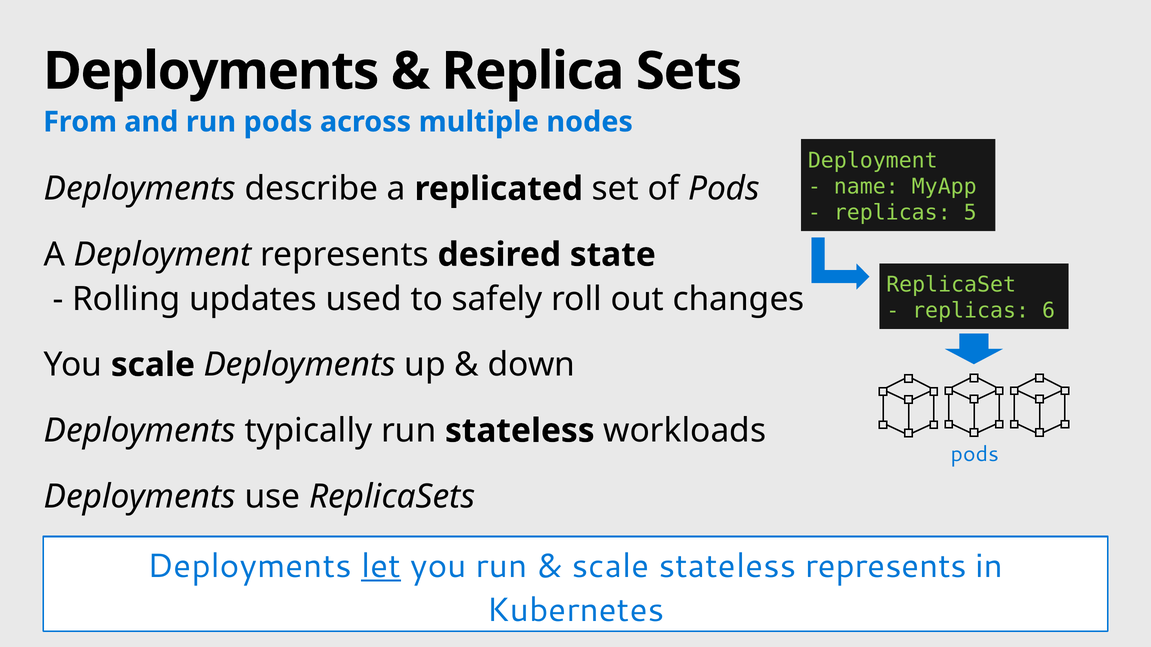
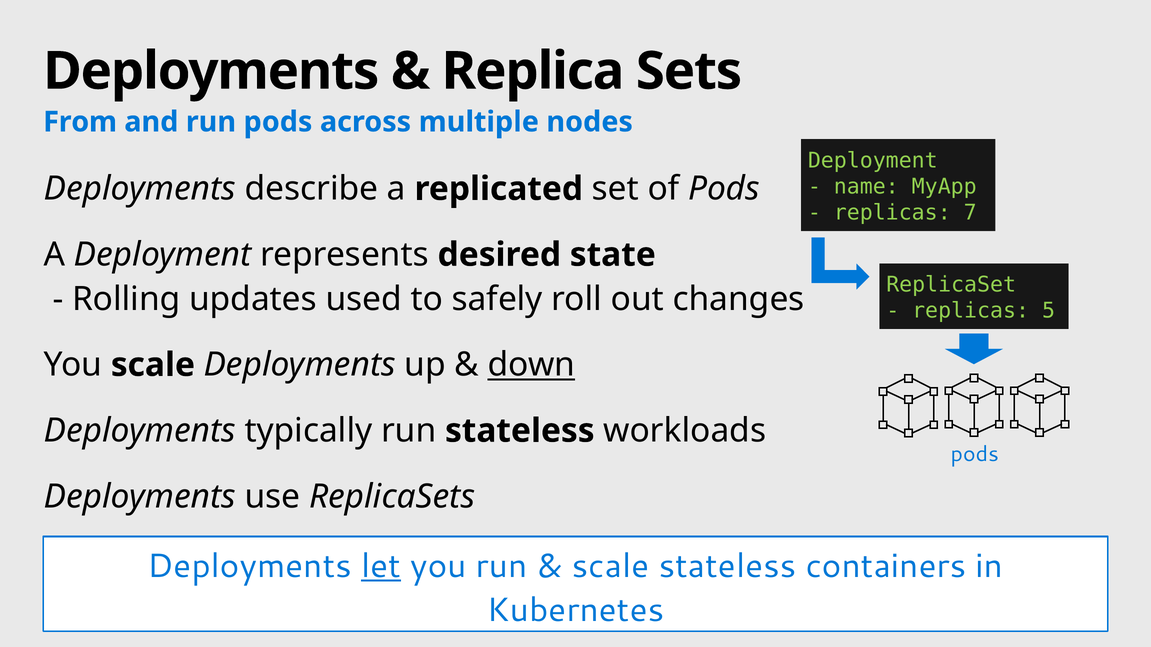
5: 5 -> 7
6: 6 -> 5
down underline: none -> present
stateless represents: represents -> containers
